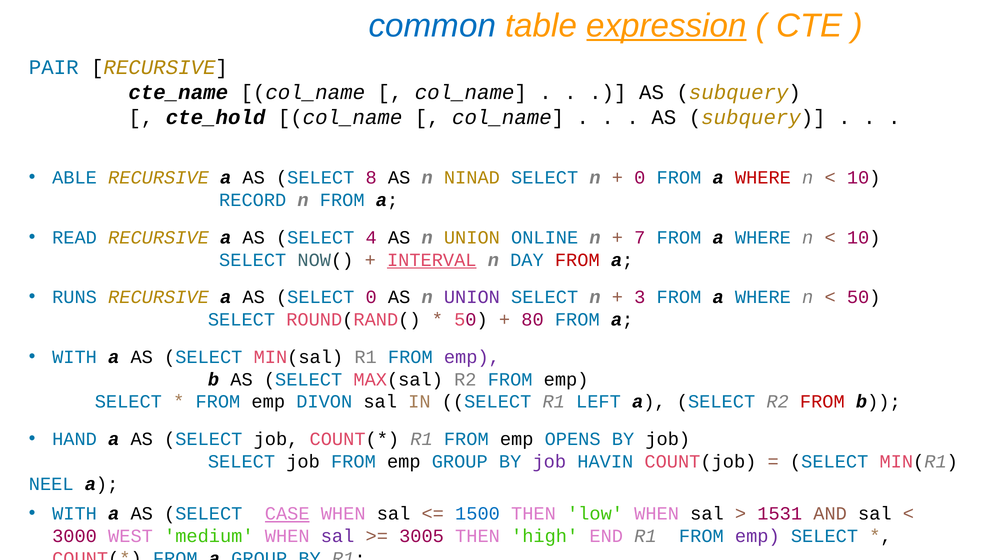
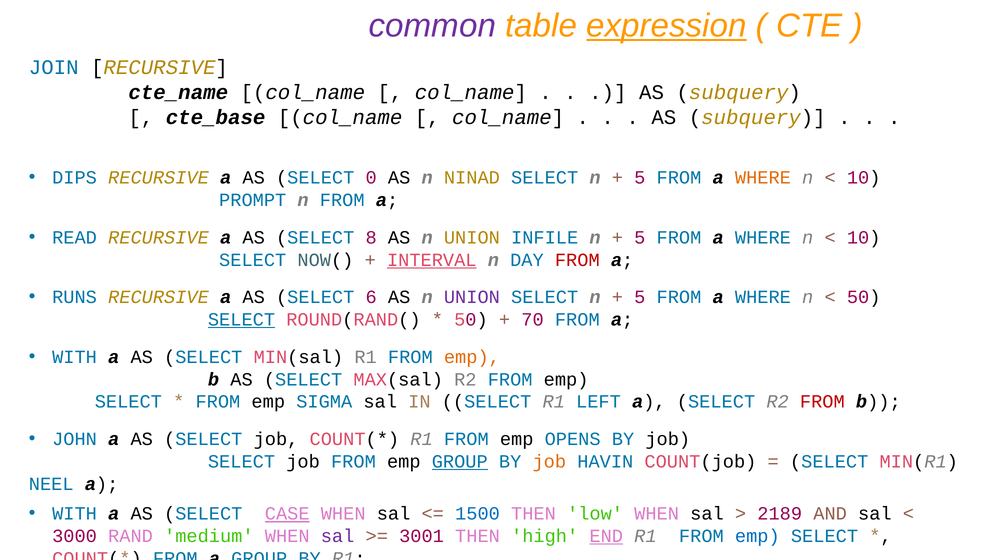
common colour: blue -> purple
PAIR: PAIR -> JOIN
cte_hold: cte_hold -> cte_base
ABLE: ABLE -> DIPS
8: 8 -> 0
0 at (640, 178): 0 -> 5
WHERE at (763, 178) colour: red -> orange
RECORD: RECORD -> PROMPT
4: 4 -> 8
ONLINE: ONLINE -> INFILE
7 at (640, 237): 7 -> 5
SELECT 0: 0 -> 6
3 at (640, 297): 3 -> 5
SELECT at (242, 319) underline: none -> present
80: 80 -> 70
emp at (472, 357) colour: purple -> orange
DIVON: DIVON -> SIGMA
HAND: HAND -> JOHN
GROUP at (460, 461) underline: none -> present
job at (549, 461) colour: purple -> orange
1531: 1531 -> 2189
WEST: WEST -> RAND
3005: 3005 -> 3001
END underline: none -> present
emp at (757, 536) colour: purple -> blue
